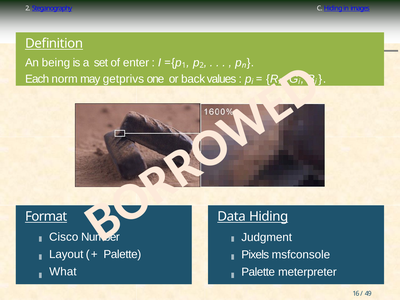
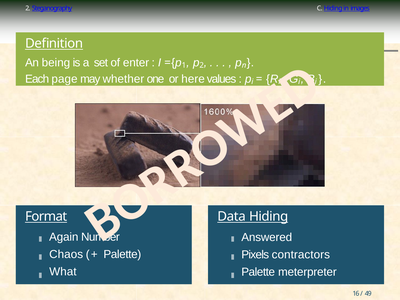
norm: norm -> page
getprivs: getprivs -> whether
back: back -> here
Cisco: Cisco -> Again
Judgment: Judgment -> Answered
Layout: Layout -> Chaos
msfconsole: msfconsole -> contractors
